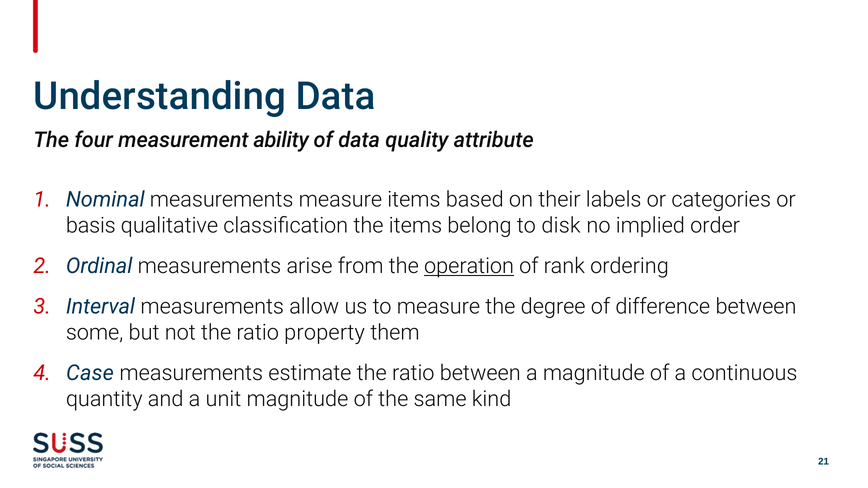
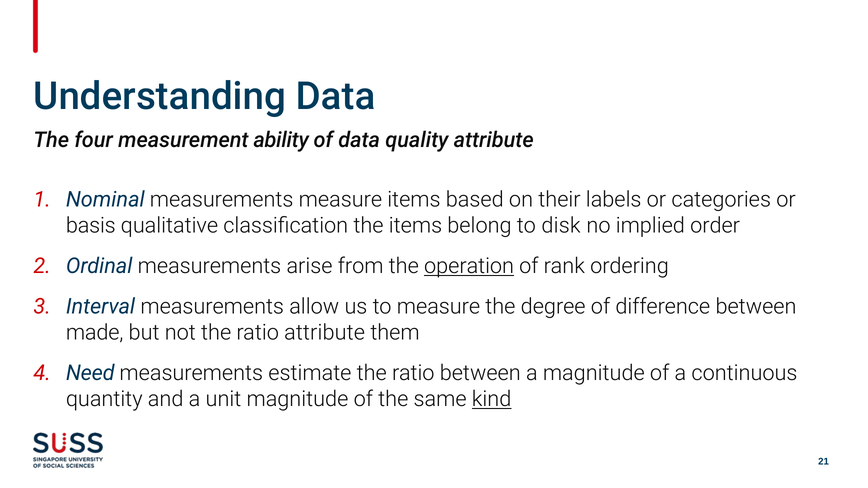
some: some -> made
ratio property: property -> attribute
Case: Case -> Need
kind underline: none -> present
